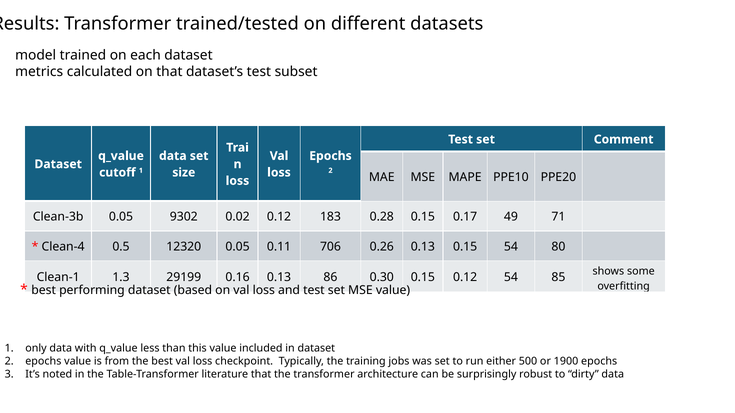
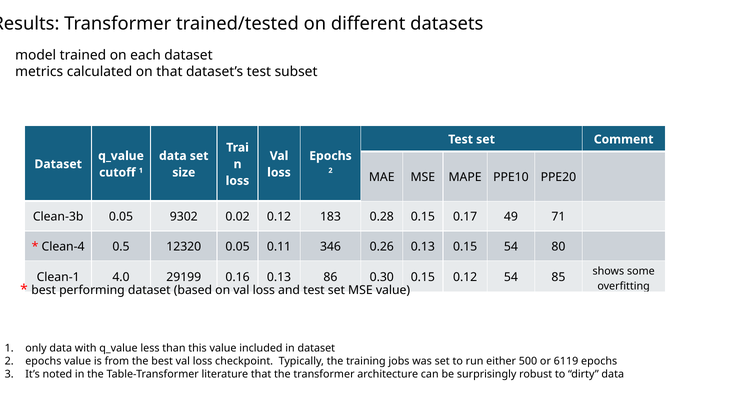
706: 706 -> 346
1.3: 1.3 -> 4.0
1900: 1900 -> 6119
